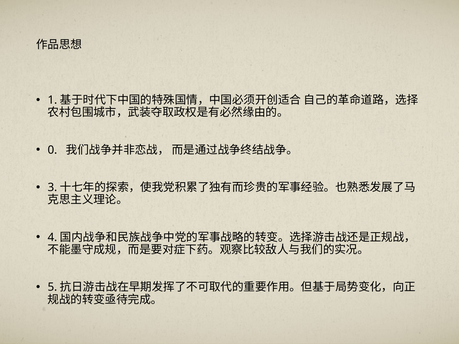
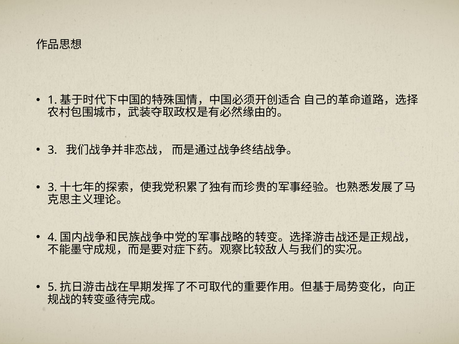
0: 0 -> 3
